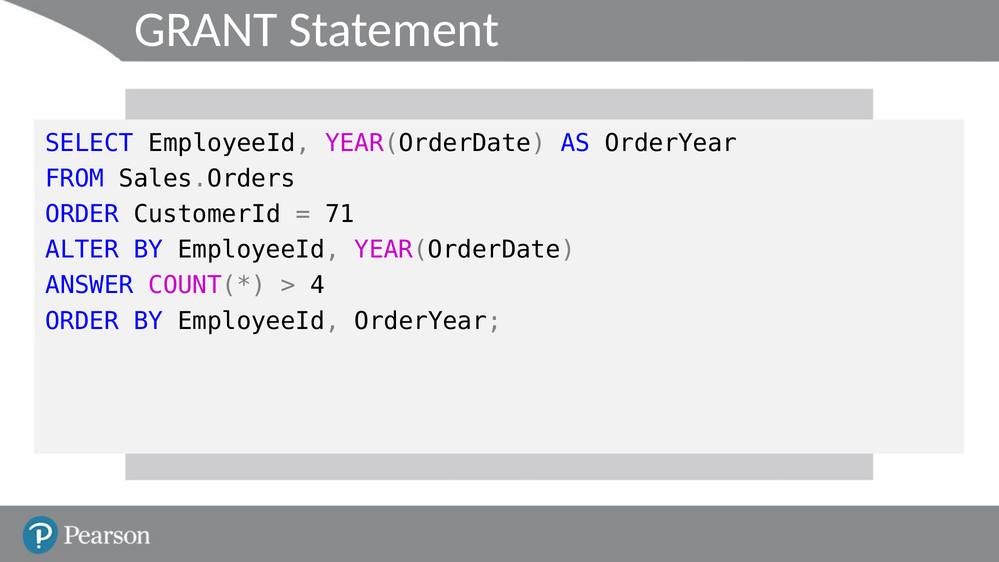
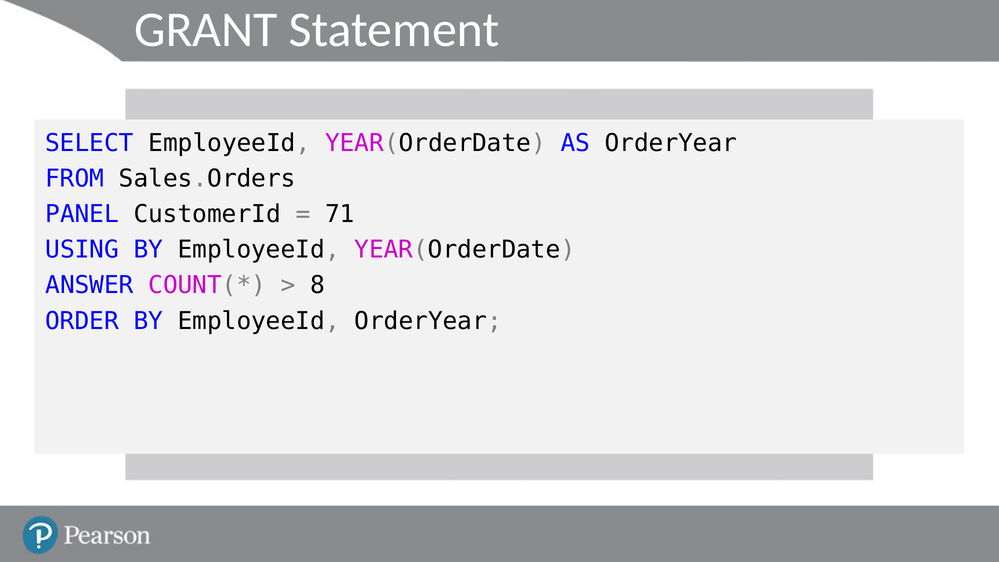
ORDER at (82, 214): ORDER -> PANEL
ALTER: ALTER -> USING
4: 4 -> 8
